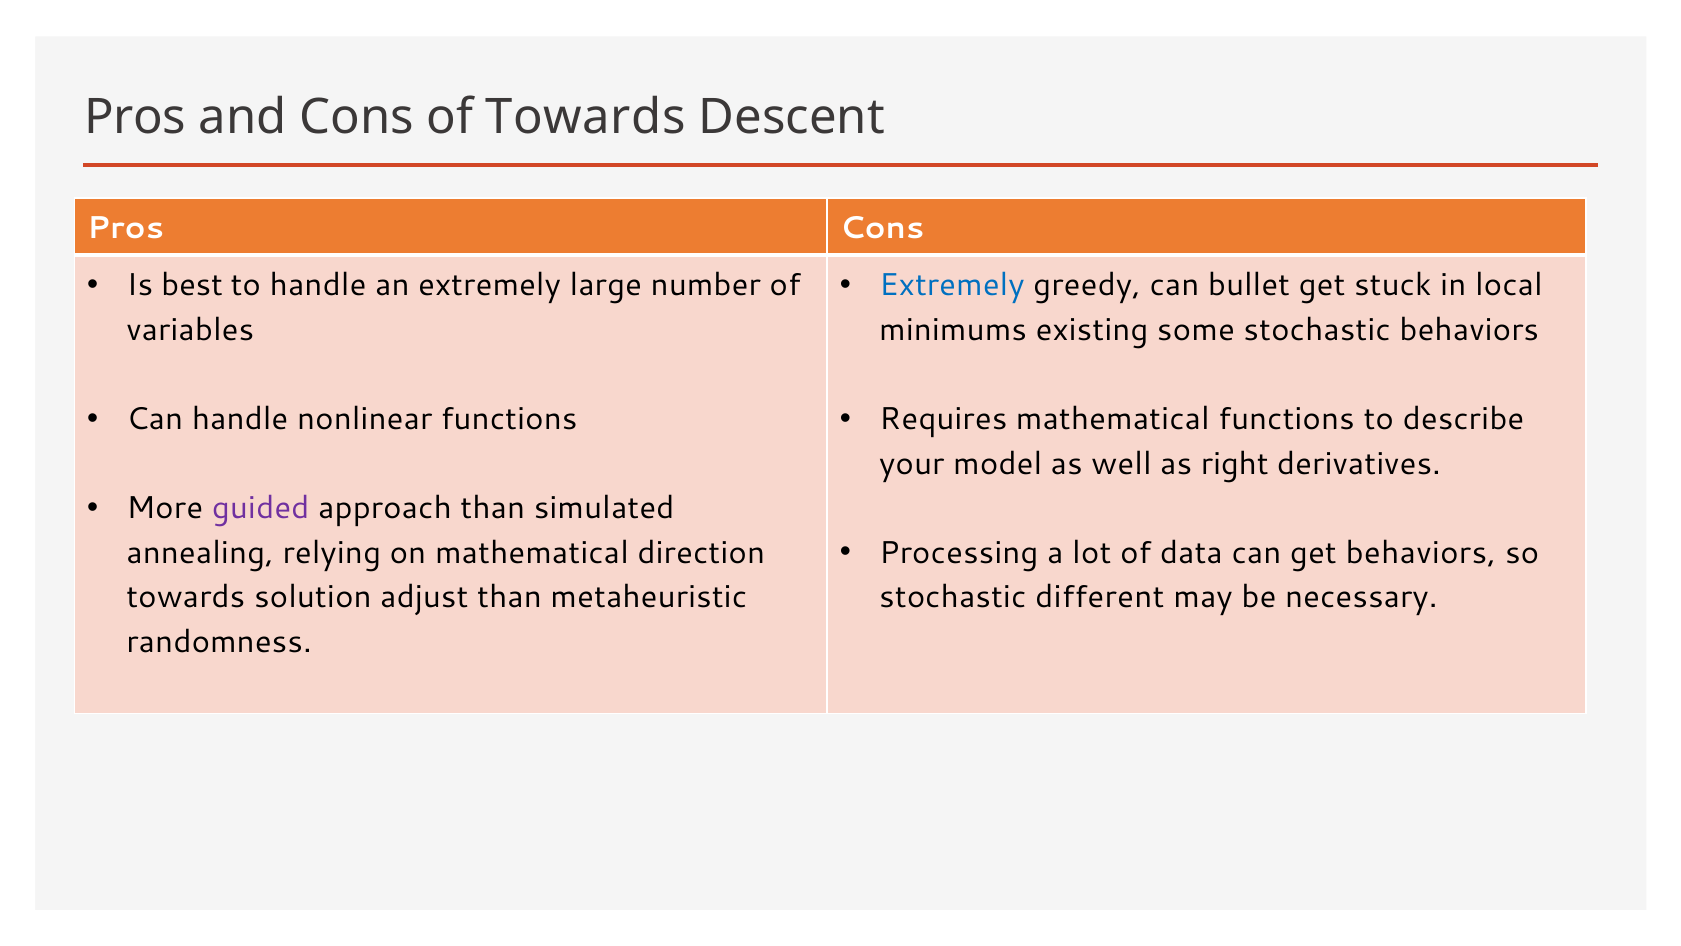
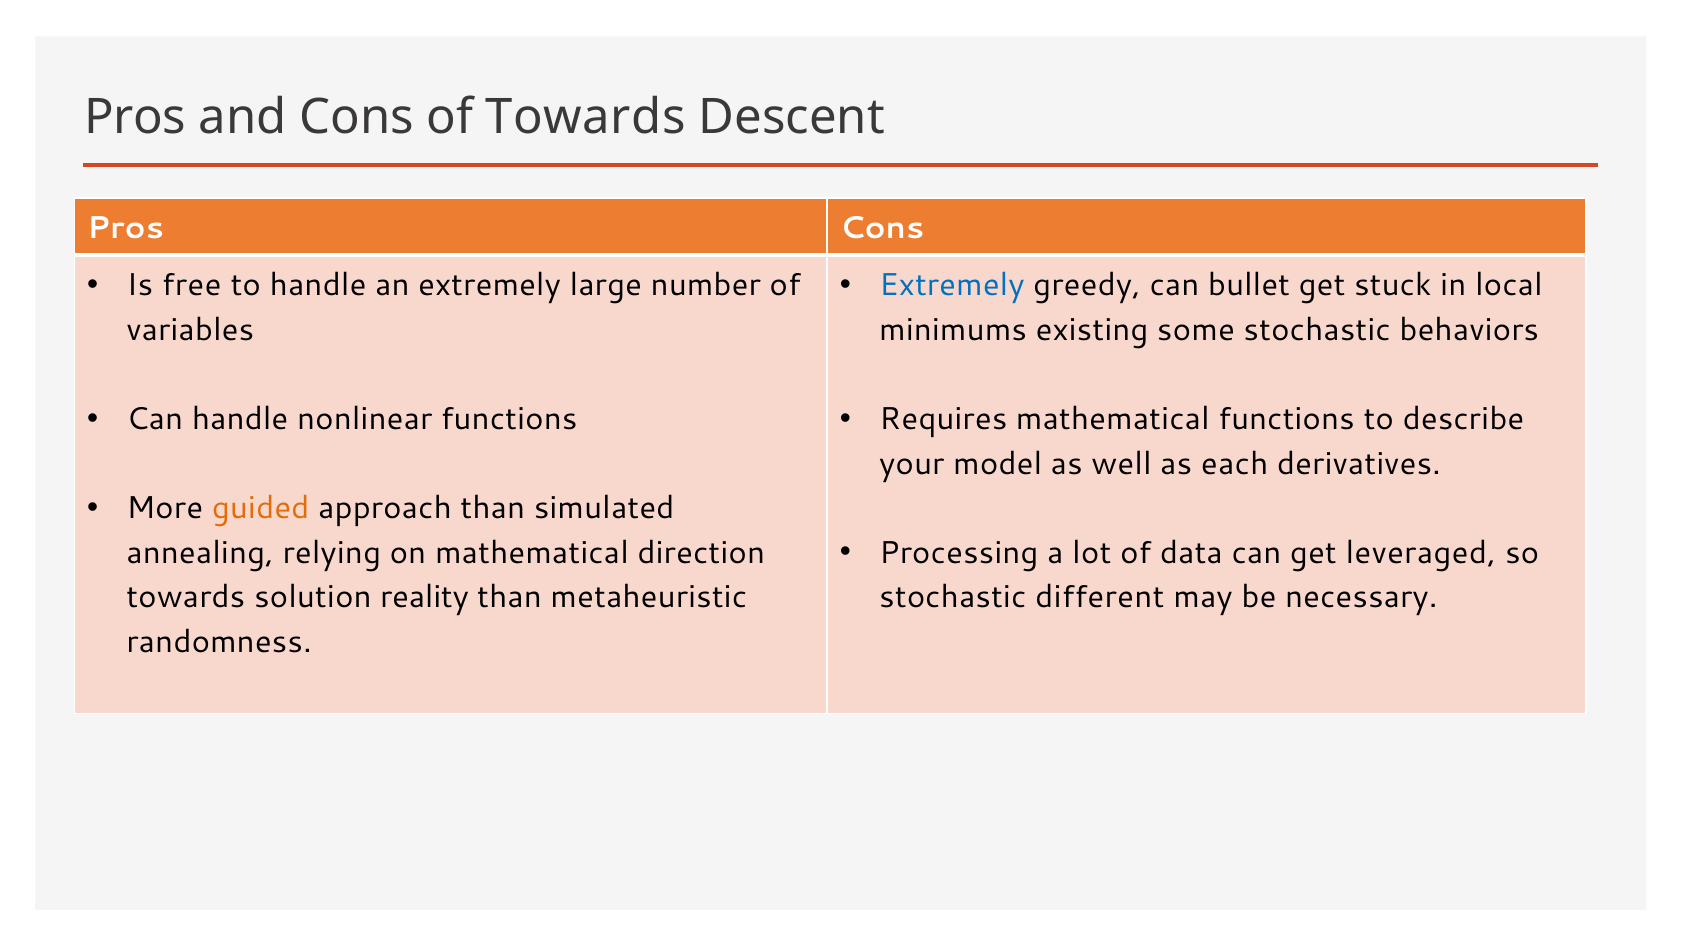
best: best -> free
right: right -> each
guided colour: purple -> orange
get behaviors: behaviors -> leveraged
adjust: adjust -> reality
